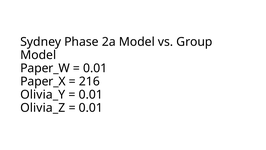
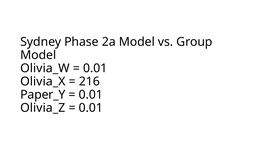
Paper_W: Paper_W -> Olivia_W
Paper_X: Paper_X -> Olivia_X
Olivia_Y: Olivia_Y -> Paper_Y
